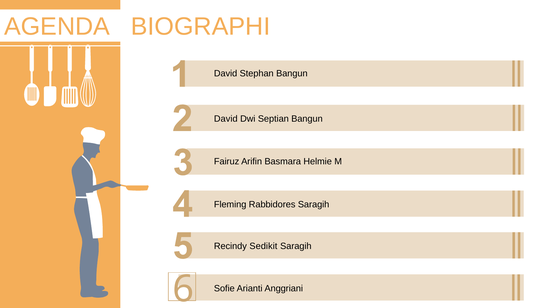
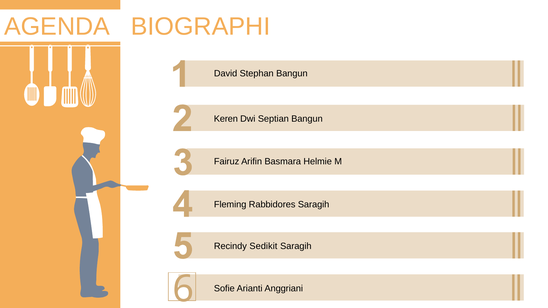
David at (226, 119): David -> Keren
